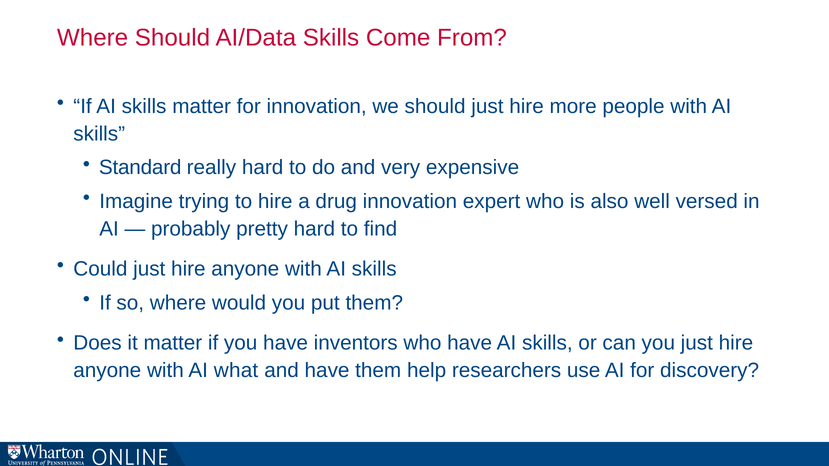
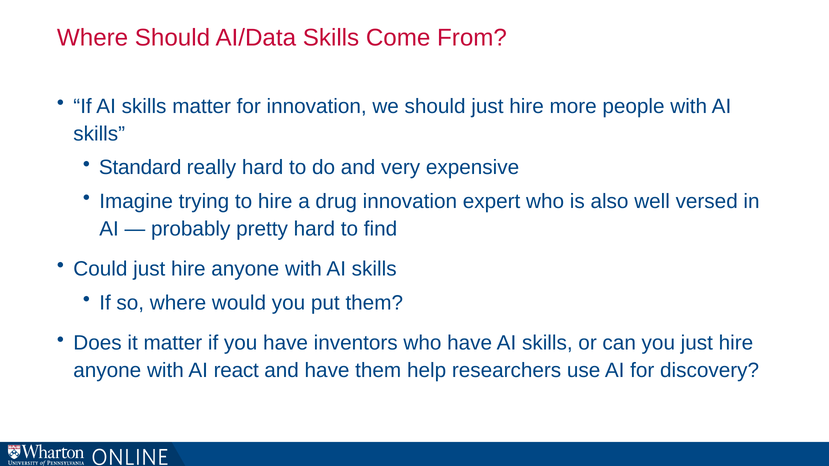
what: what -> react
